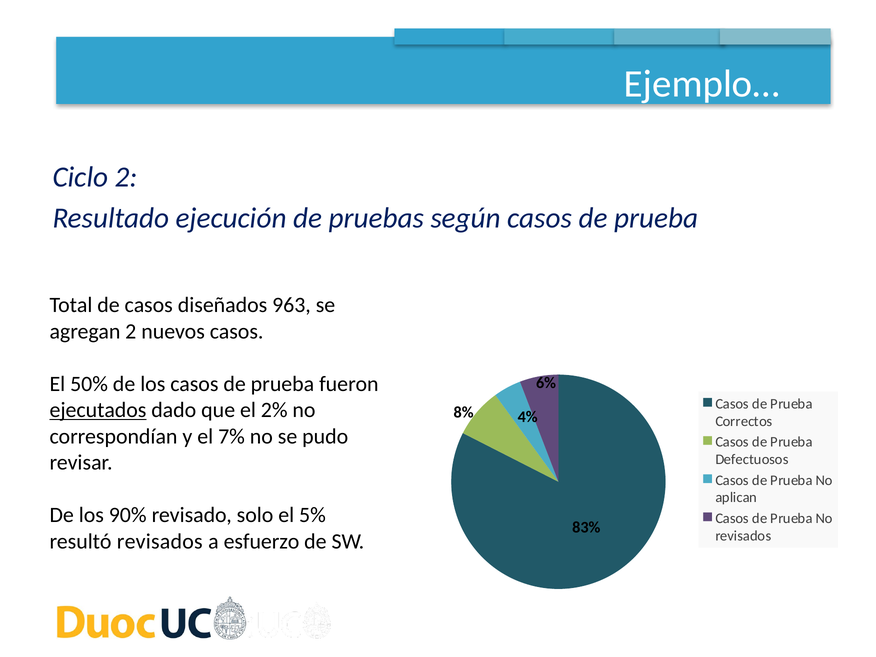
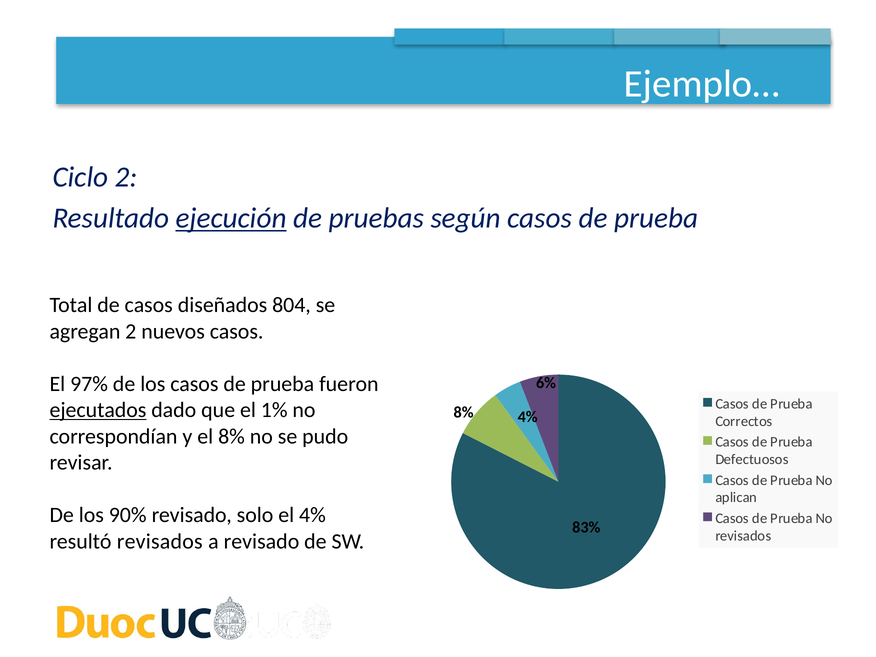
ejecución underline: none -> present
963: 963 -> 804
50%: 50% -> 97%
2%: 2% -> 1%
el 7%: 7% -> 8%
el 5%: 5% -> 4%
a esfuerzo: esfuerzo -> revisado
